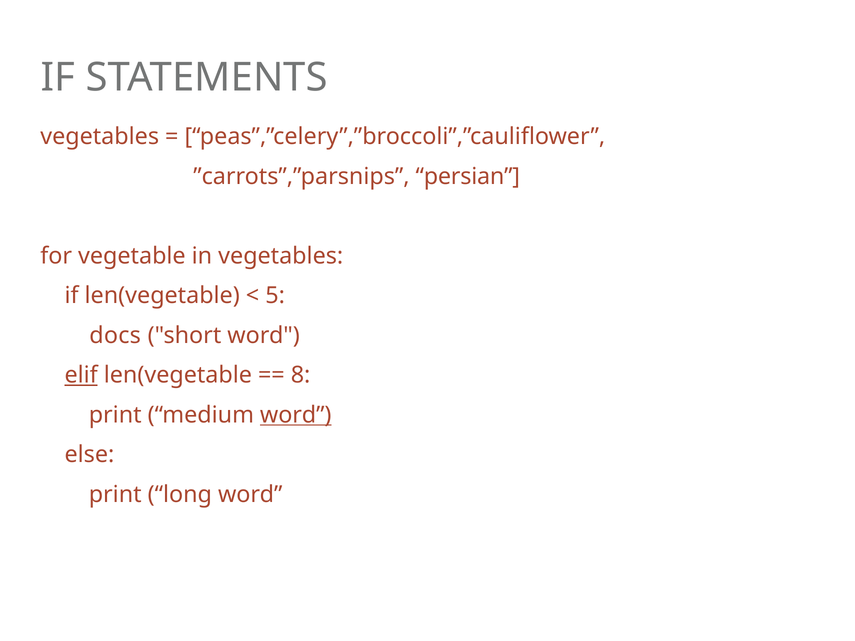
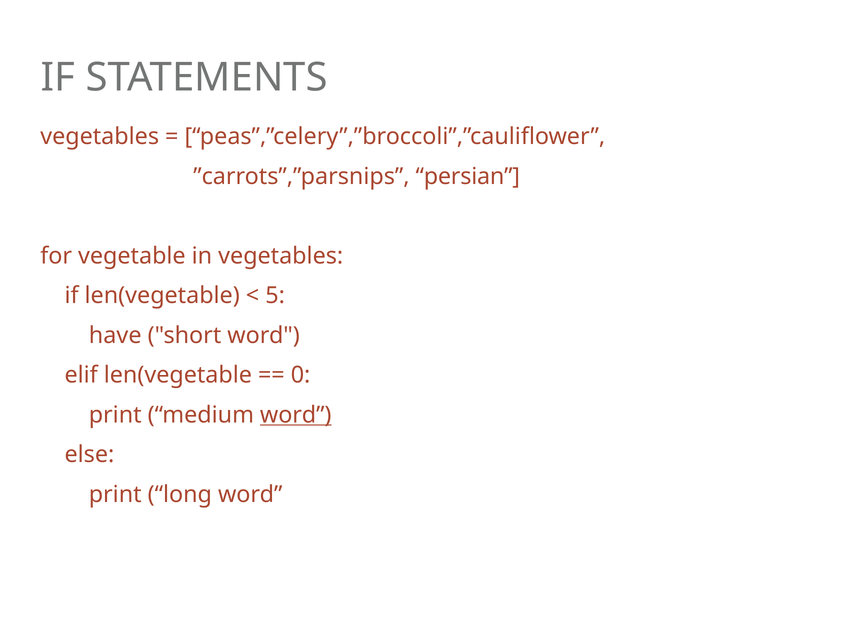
docs: docs -> have
elif underline: present -> none
8: 8 -> 0
